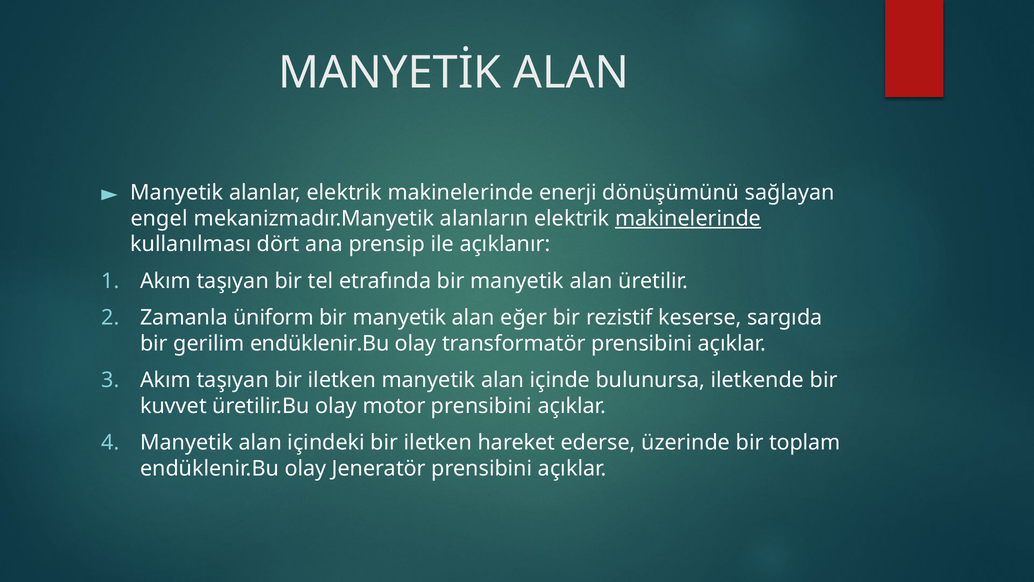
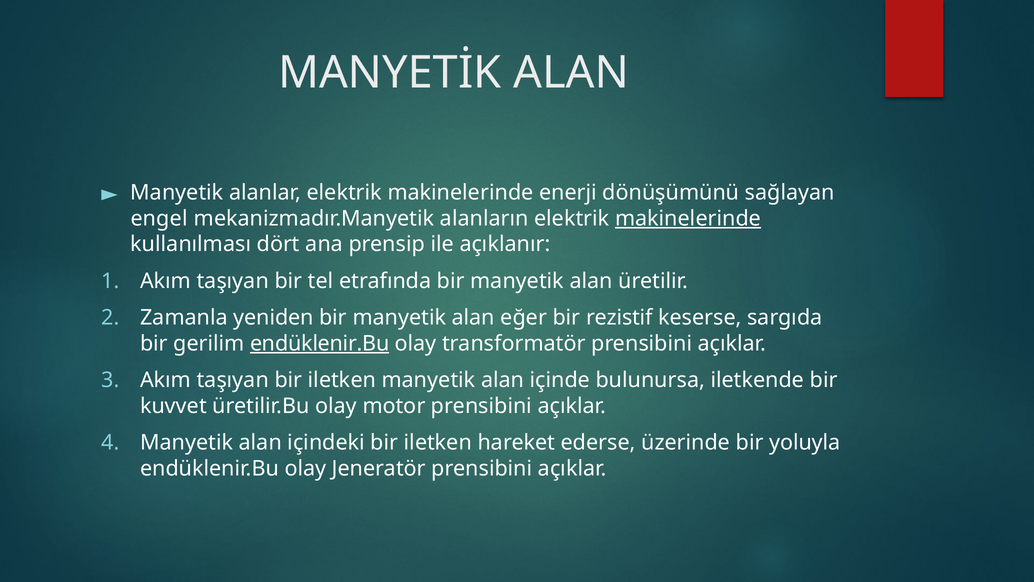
üniform: üniform -> yeniden
endüklenir.Bu at (320, 343) underline: none -> present
toplam: toplam -> yoluyla
